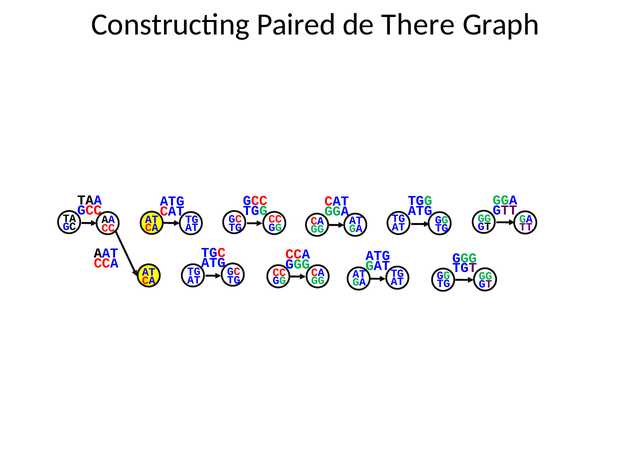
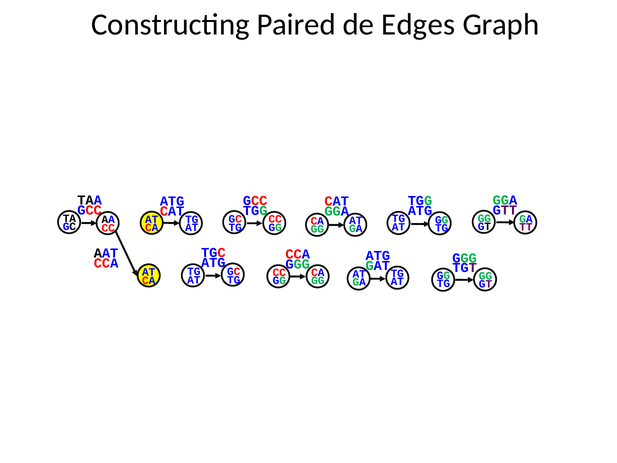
There: There -> Edges
